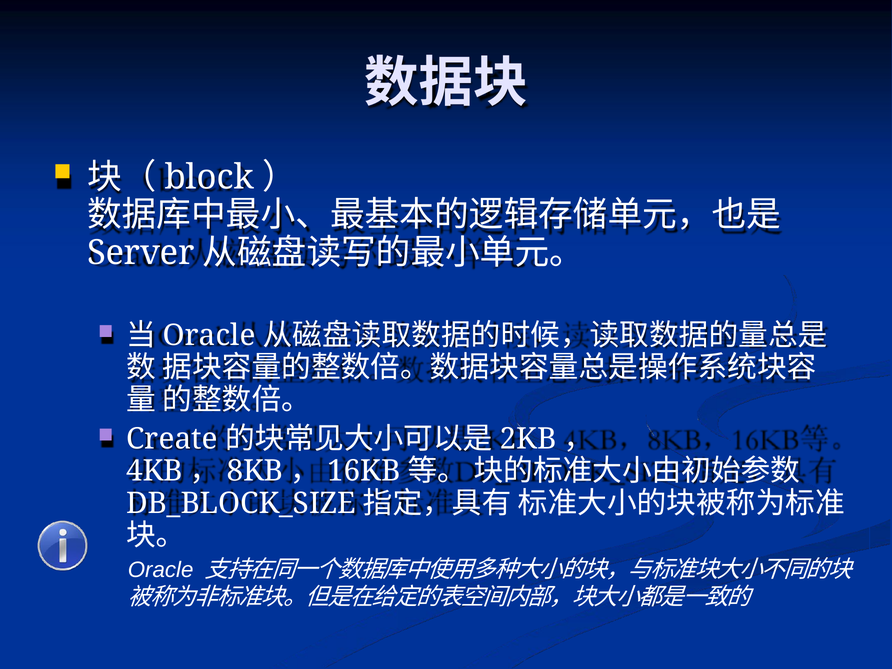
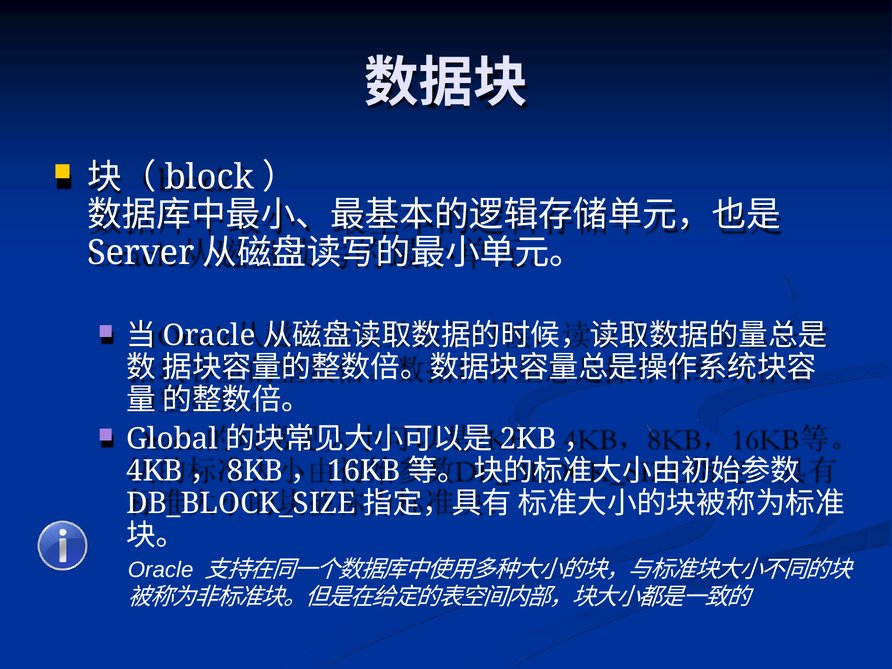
Create: Create -> Global
